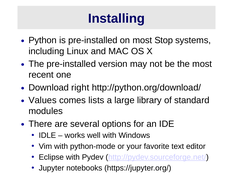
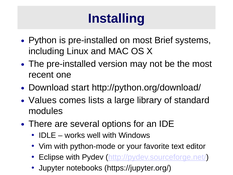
Stop: Stop -> Brief
right: right -> start
